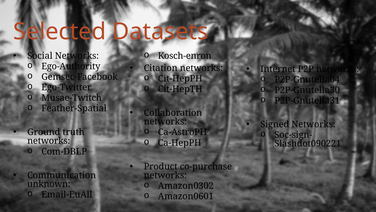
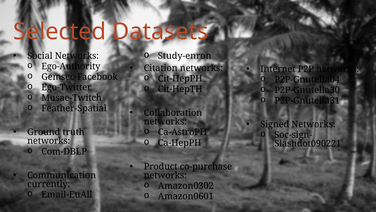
Kosch-enron: Kosch-enron -> Study-enron
unknown: unknown -> currently
